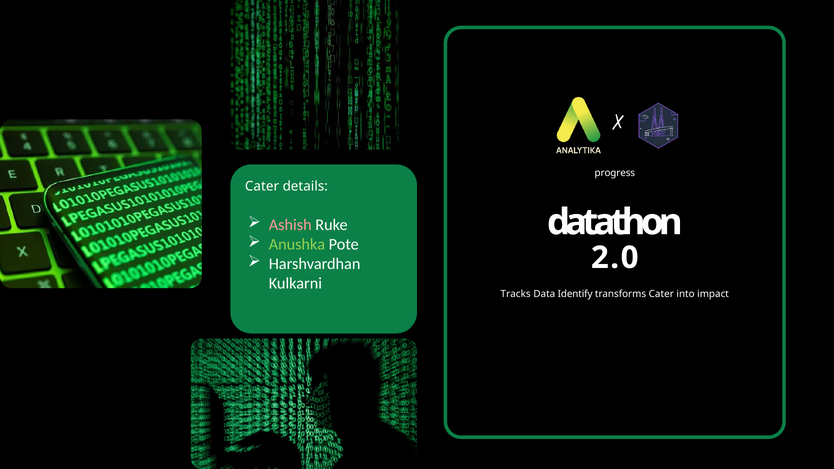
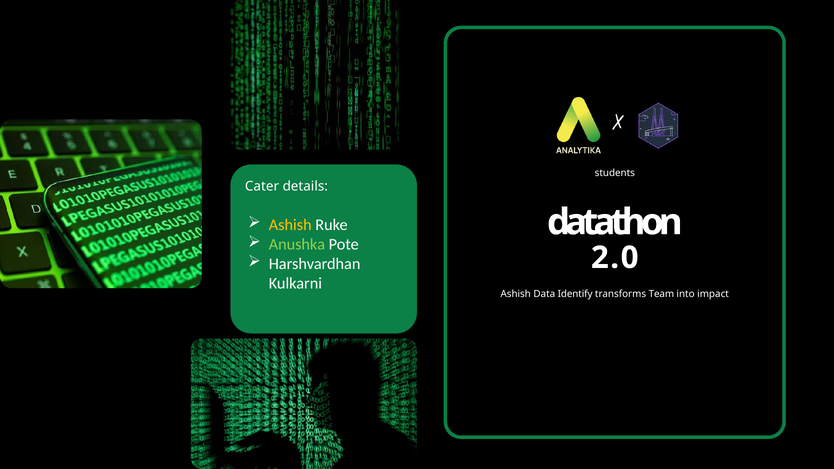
progress: progress -> students
Ashish at (290, 225) colour: pink -> yellow
Tracks at (516, 294): Tracks -> Ashish
transforms Cater: Cater -> Team
